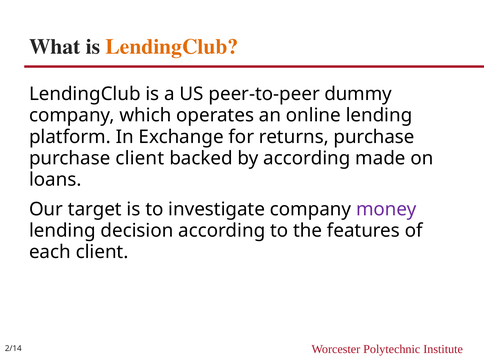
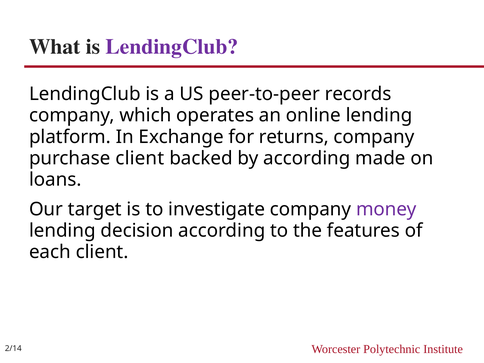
LendingClub at (172, 47) colour: orange -> purple
dummy: dummy -> records
returns purchase: purchase -> company
